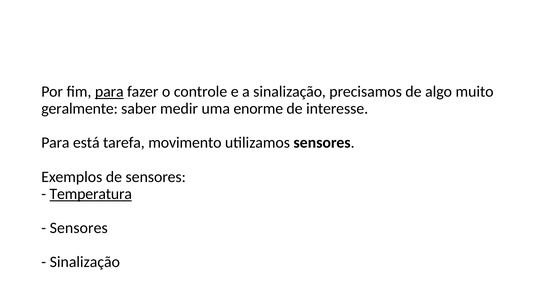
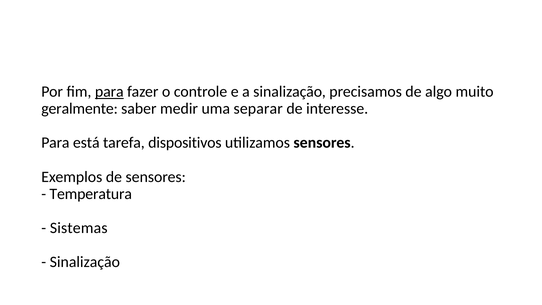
enorme: enorme -> separar
movimento: movimento -> dispositivos
Temperatura underline: present -> none
Sensores at (79, 228): Sensores -> Sistemas
